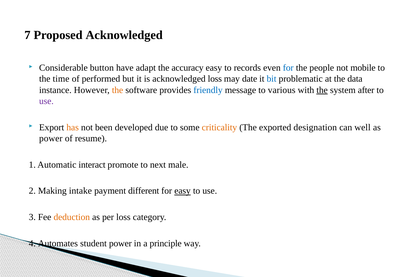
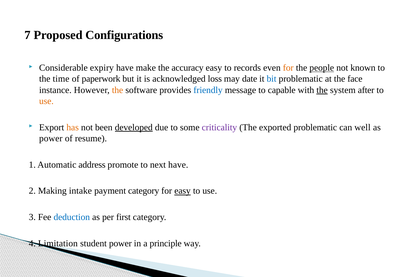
Proposed Acknowledged: Acknowledged -> Configurations
button: button -> expiry
adapt: adapt -> make
for at (288, 68) colour: blue -> orange
people underline: none -> present
mobile: mobile -> known
performed: performed -> paperwork
data: data -> face
various: various -> capable
use at (46, 101) colour: purple -> orange
developed underline: none -> present
criticality colour: orange -> purple
exported designation: designation -> problematic
interact: interact -> address
next male: male -> have
payment different: different -> category
deduction colour: orange -> blue
per loss: loss -> first
Automates: Automates -> Limitation
